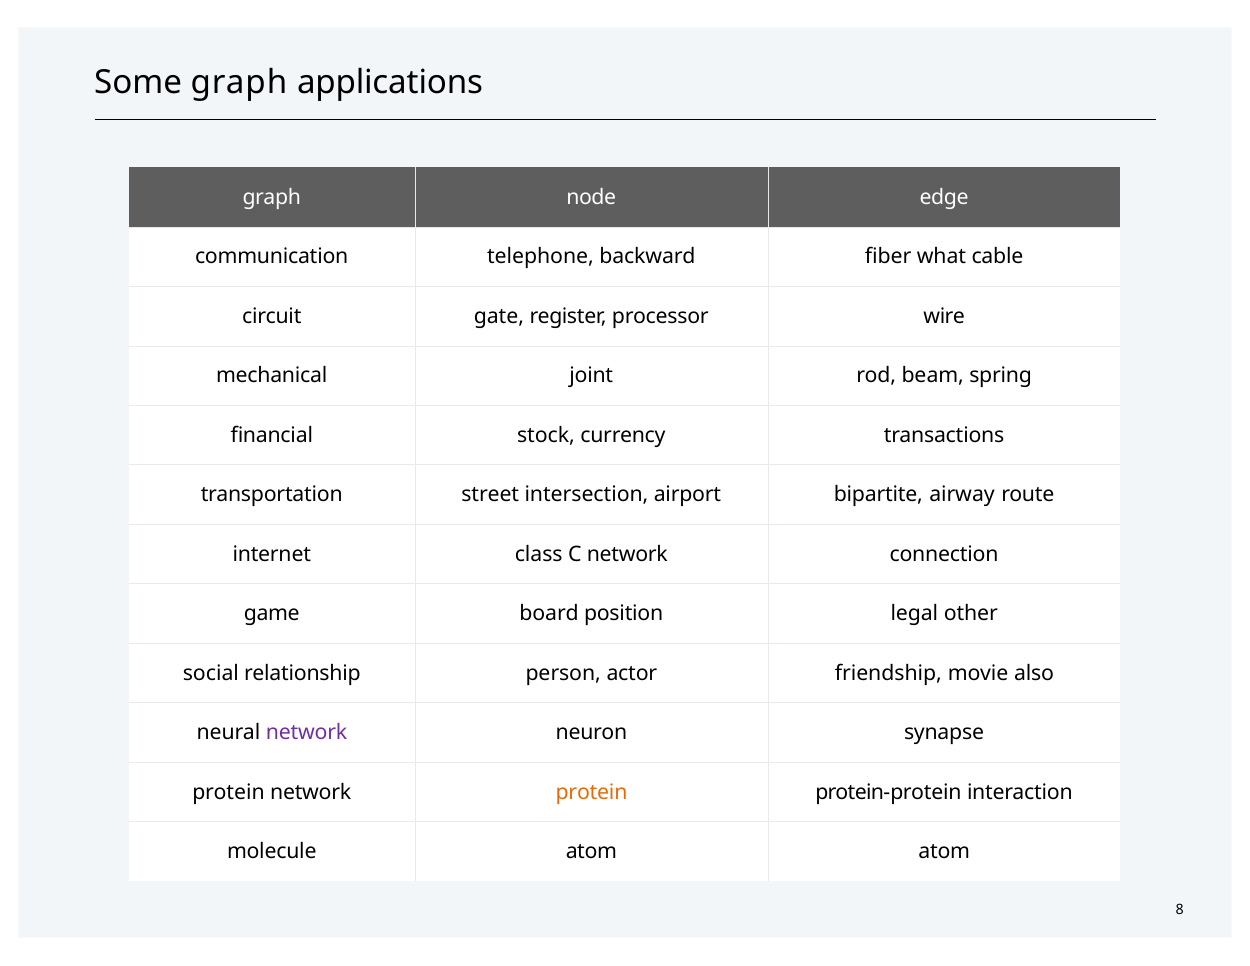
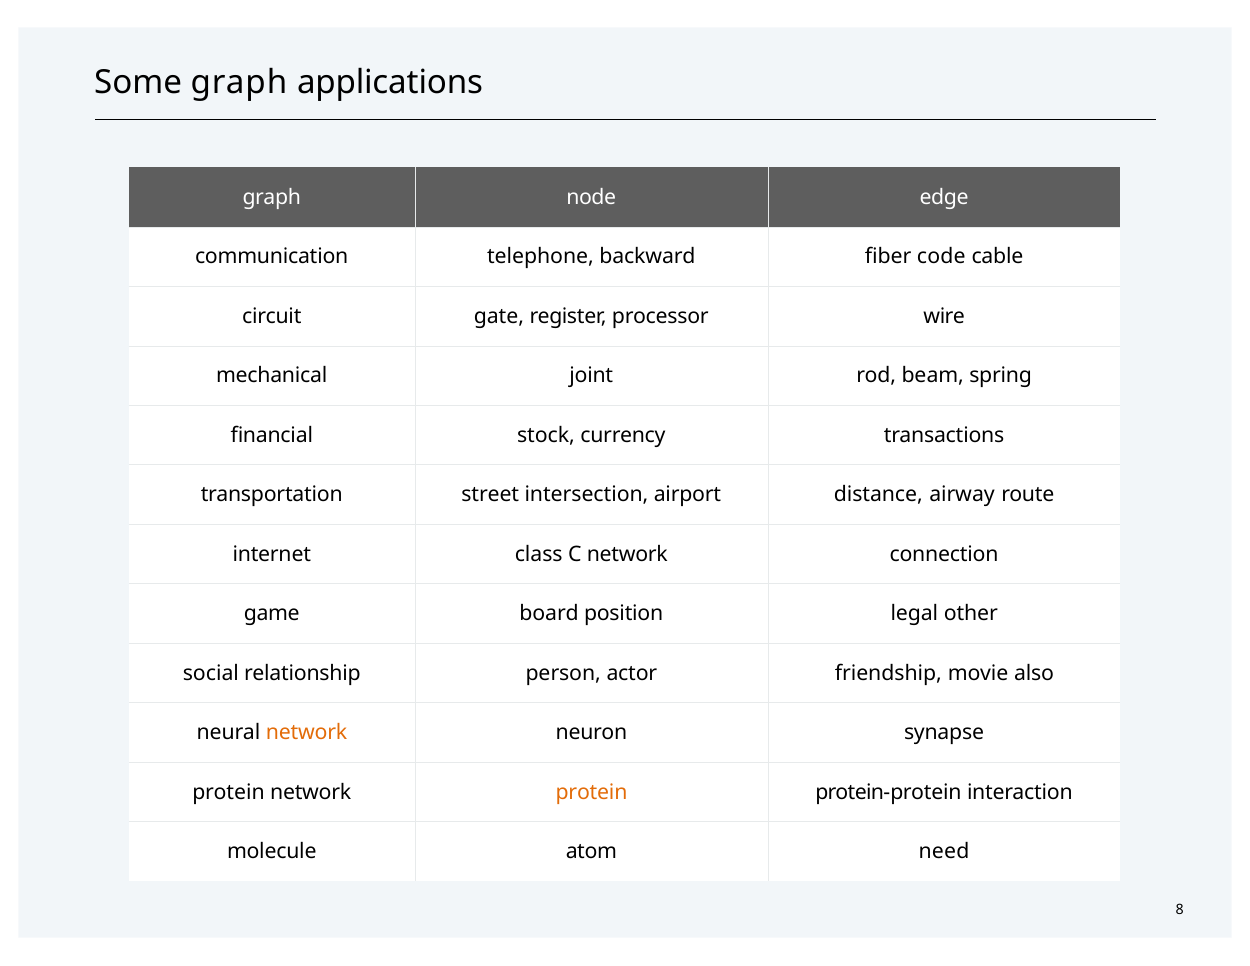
what: what -> code
bipartite: bipartite -> distance
network at (307, 732) colour: purple -> orange
atom atom: atom -> need
